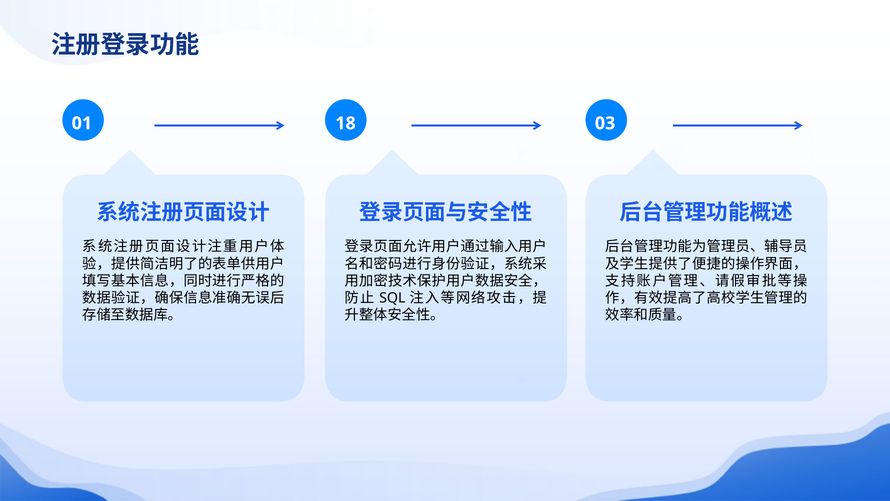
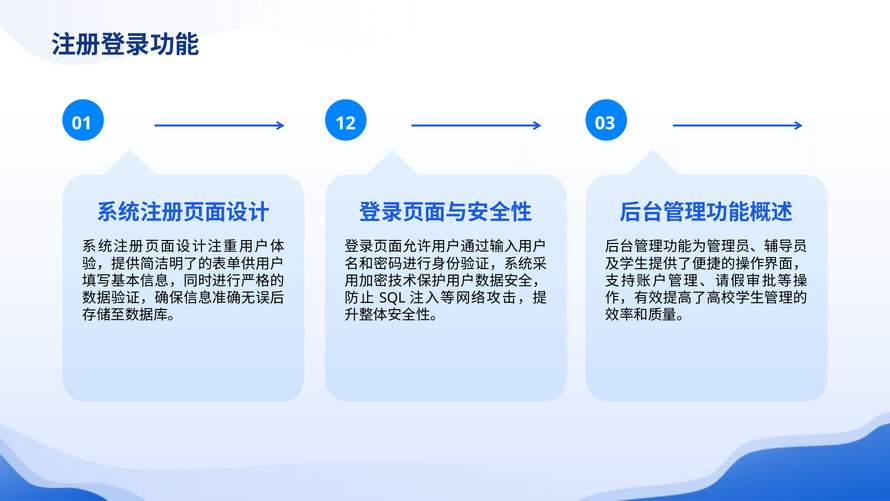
18: 18 -> 12
